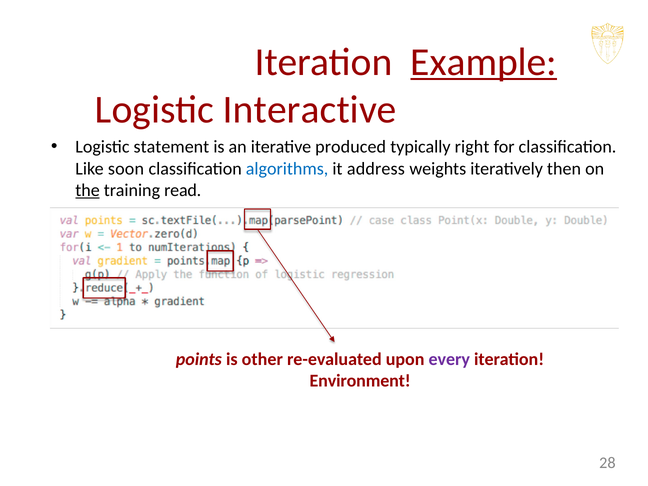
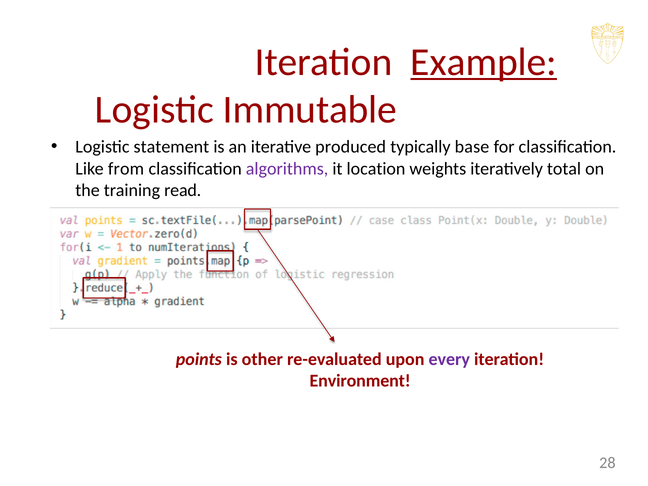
Interactive: Interactive -> Immutable
right: right -> base
soon: soon -> from
algorithms colour: blue -> purple
address: address -> location
then: then -> total
the underline: present -> none
